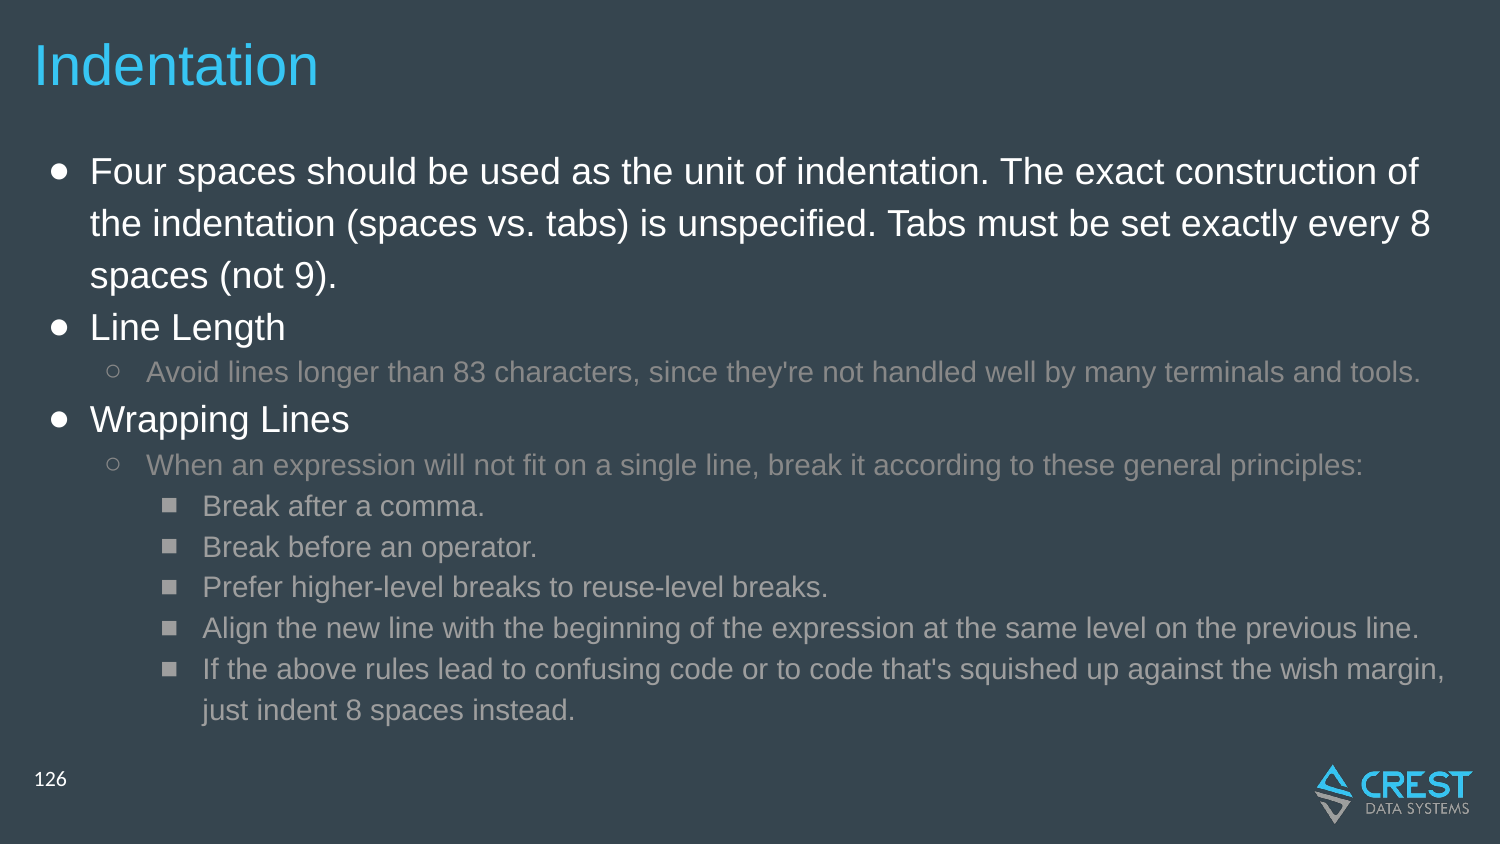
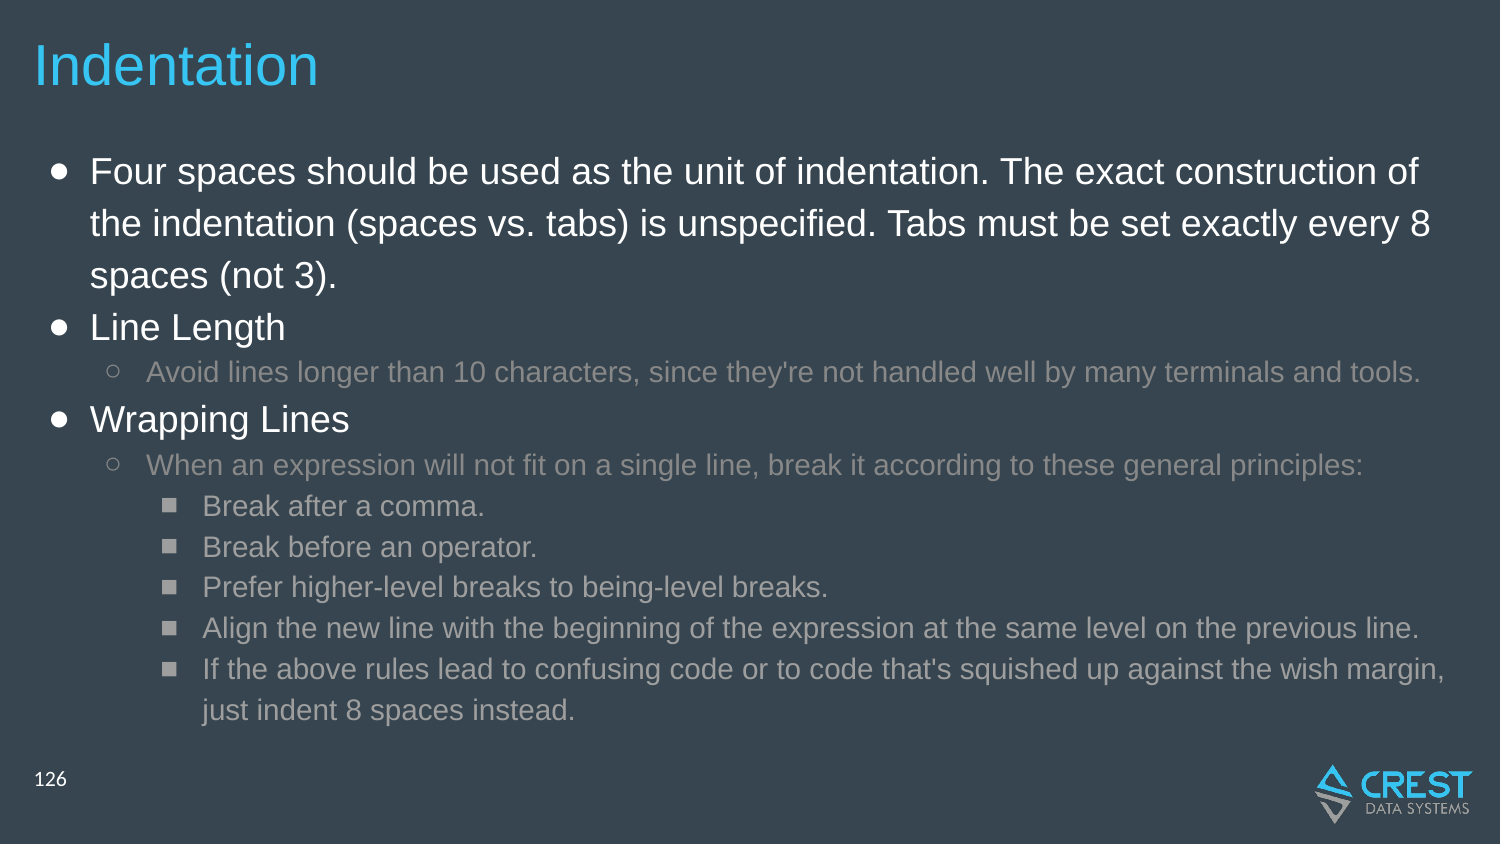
9: 9 -> 3
83: 83 -> 10
reuse-level: reuse-level -> being-level
